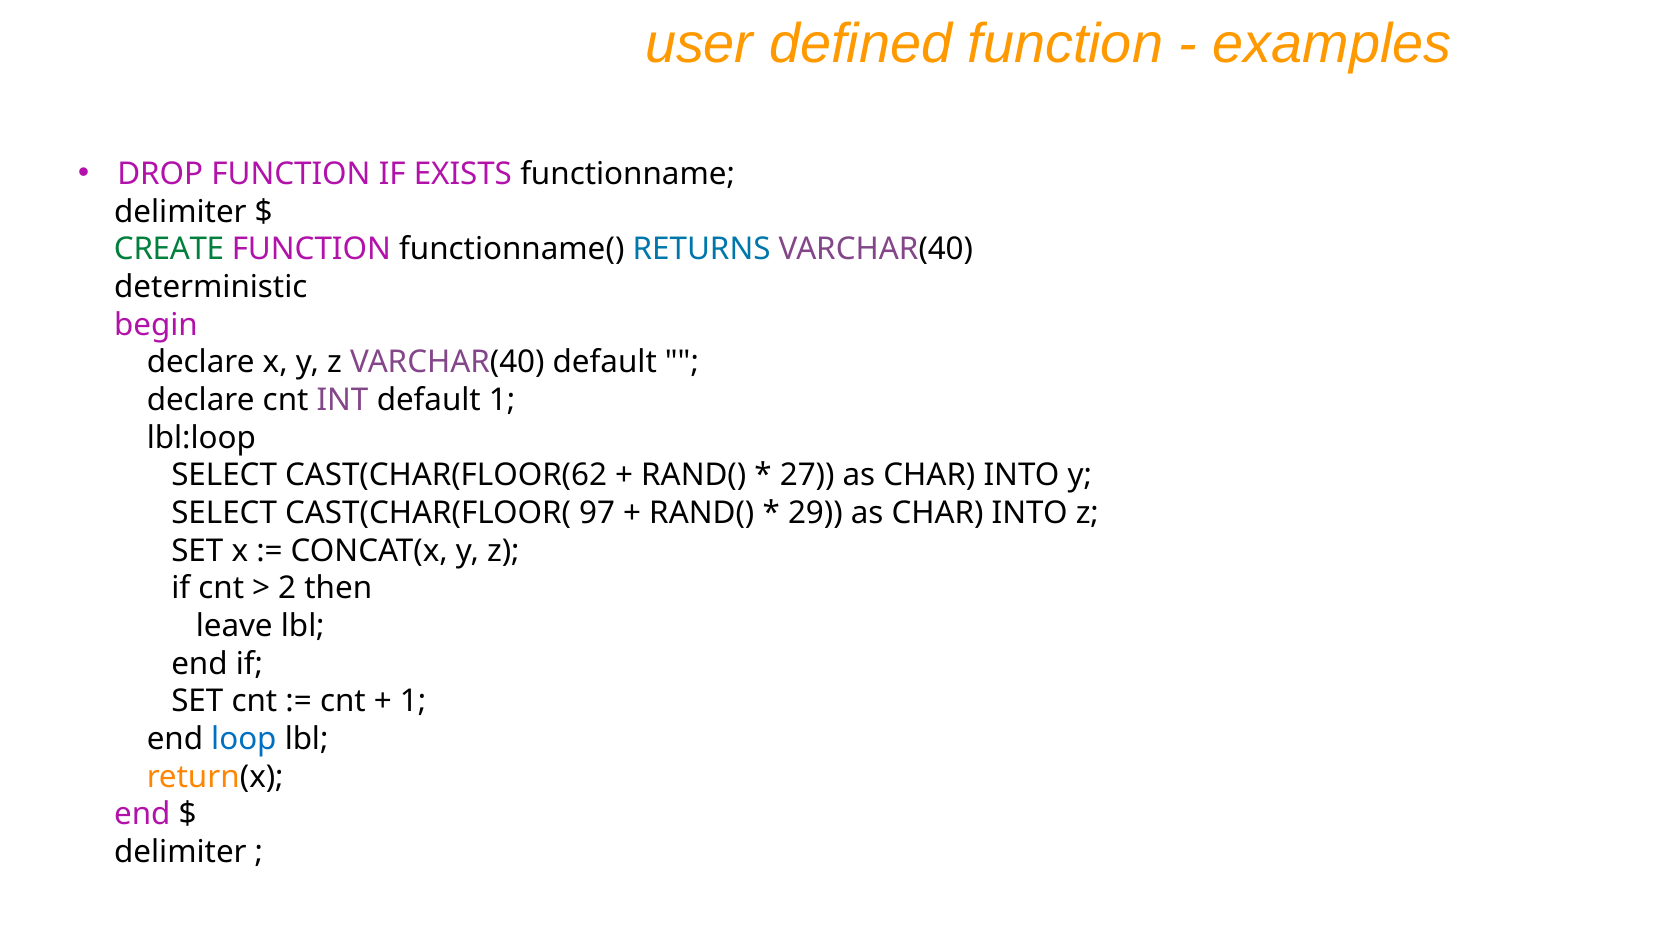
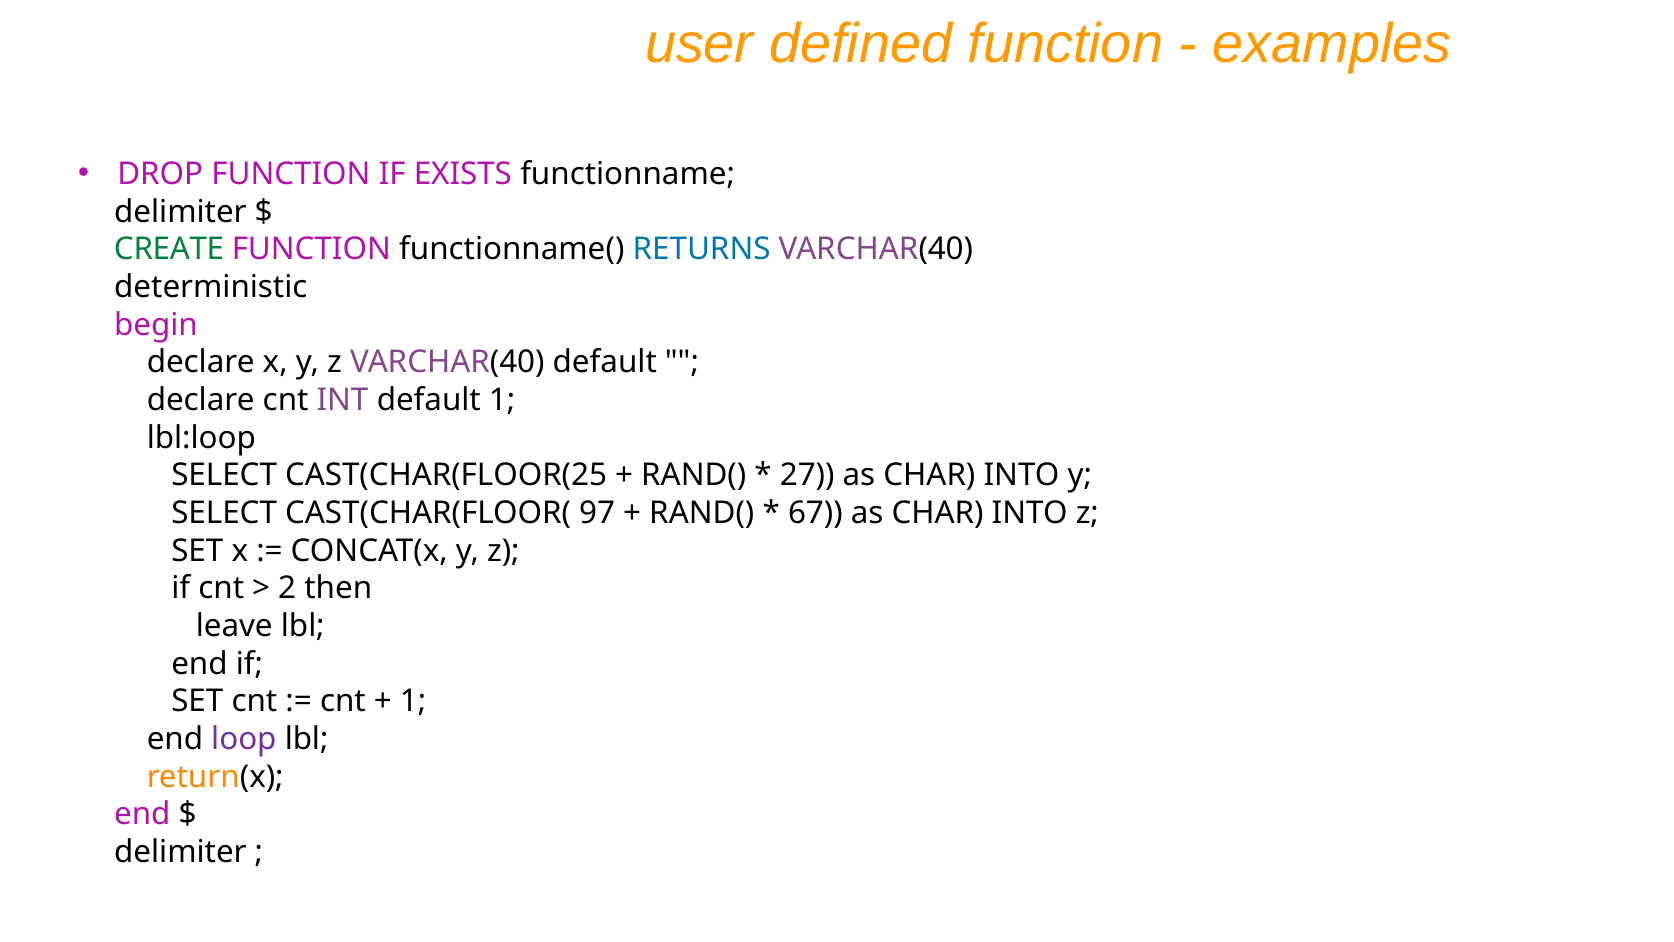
CAST(CHAR(FLOOR(62: CAST(CHAR(FLOOR(62 -> CAST(CHAR(FLOOR(25
29: 29 -> 67
loop colour: blue -> purple
